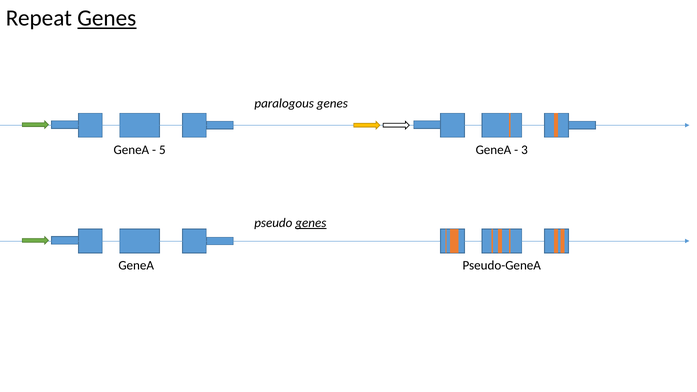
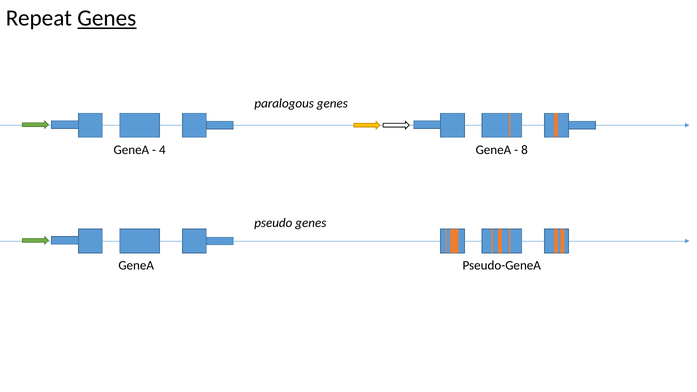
5: 5 -> 4
3: 3 -> 8
genes at (311, 223) underline: present -> none
